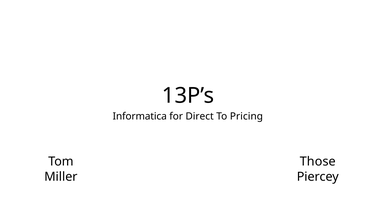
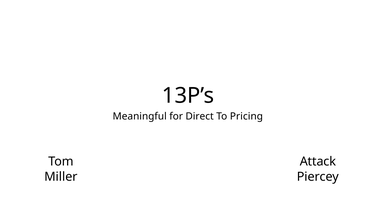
Informatica: Informatica -> Meaningful
Those: Those -> Attack
